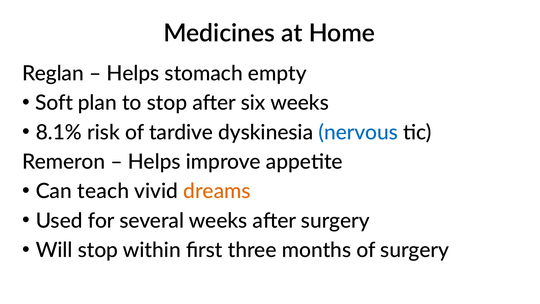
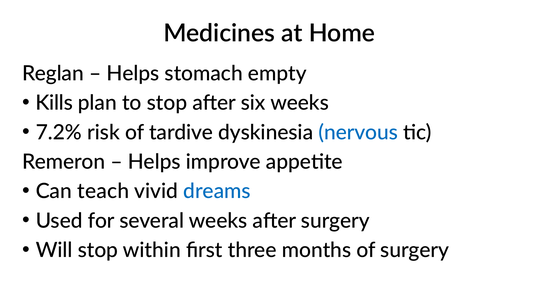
Soft: Soft -> Kills
8.1%: 8.1% -> 7.2%
dreams colour: orange -> blue
